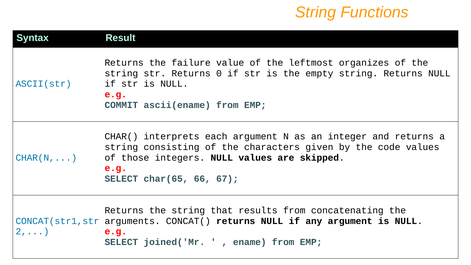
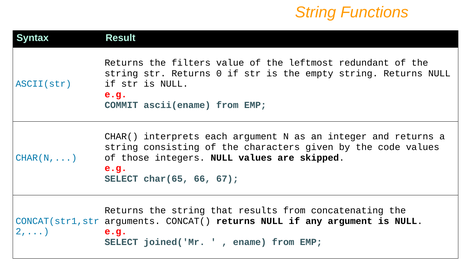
failure: failure -> filters
organizes: organizes -> redundant
